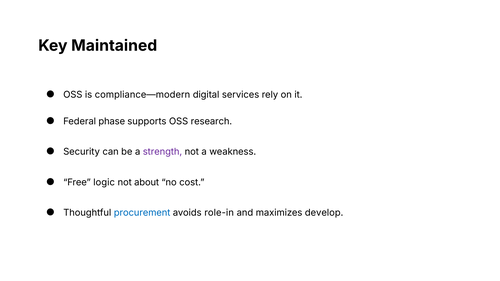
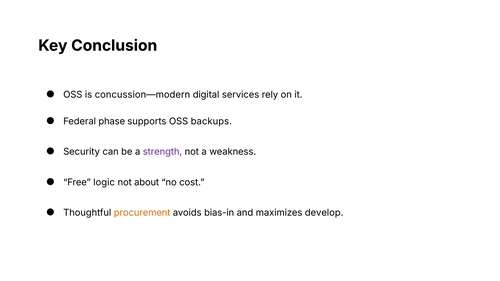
Maintained: Maintained -> Conclusion
compliance—modern: compliance—modern -> concussion—modern
research: research -> backups
procurement colour: blue -> orange
role-in: role-in -> bias-in
